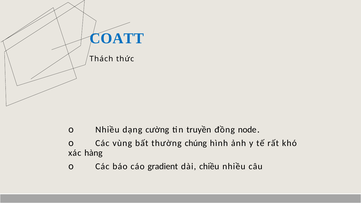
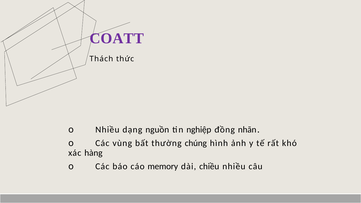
COATT colour: blue -> purple
cường: cường -> nguồn
truyền: truyền -> nghiệp
node: node -> nhãn
gradient: gradient -> memory
